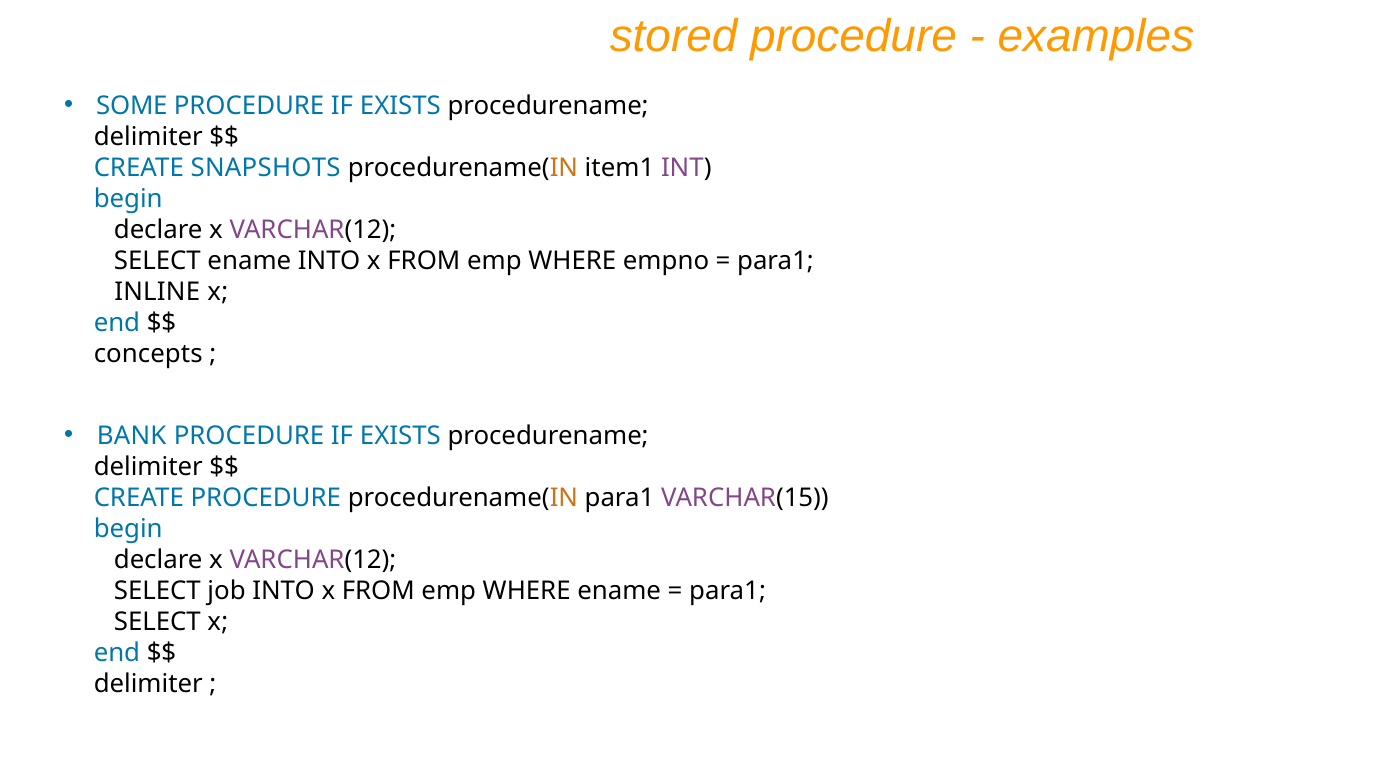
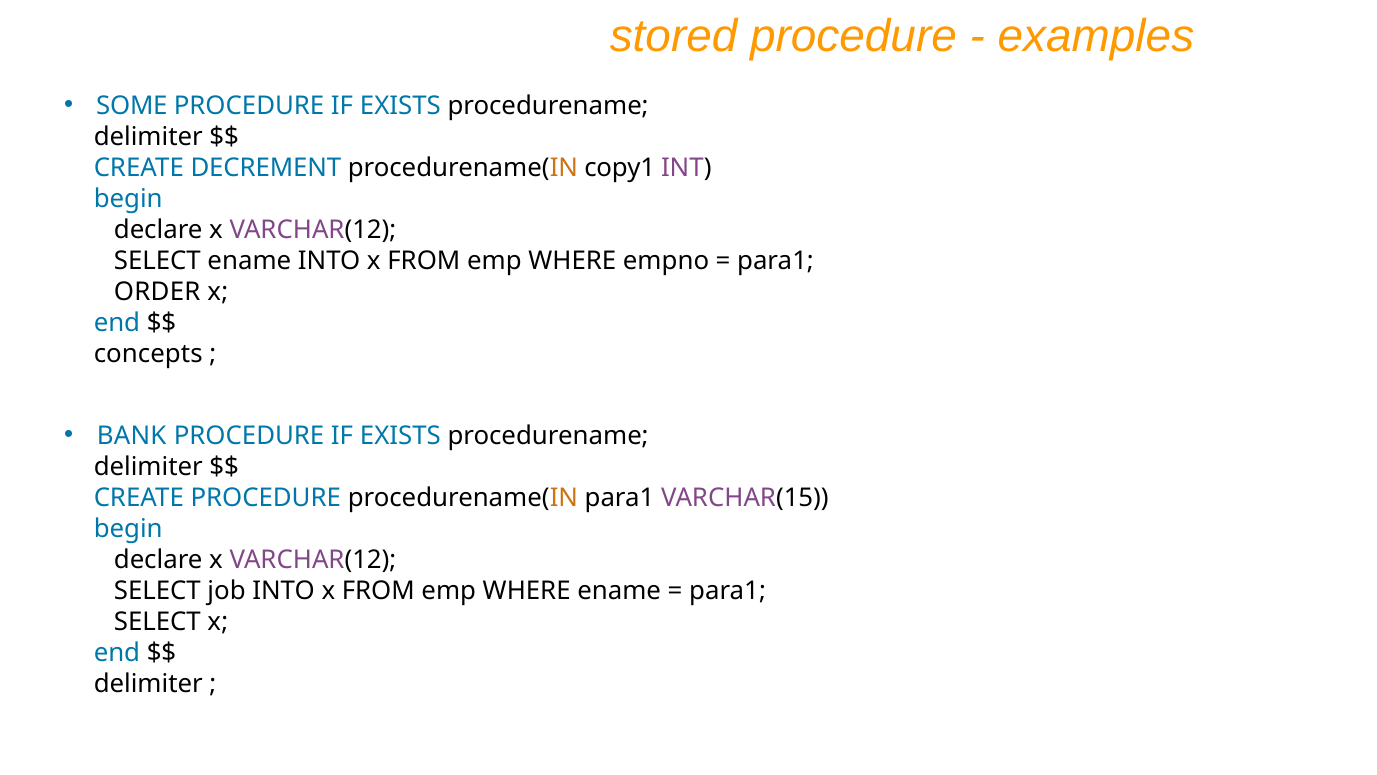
SNAPSHOTS: SNAPSHOTS -> DECREMENT
item1: item1 -> copy1
INLINE: INLINE -> ORDER
